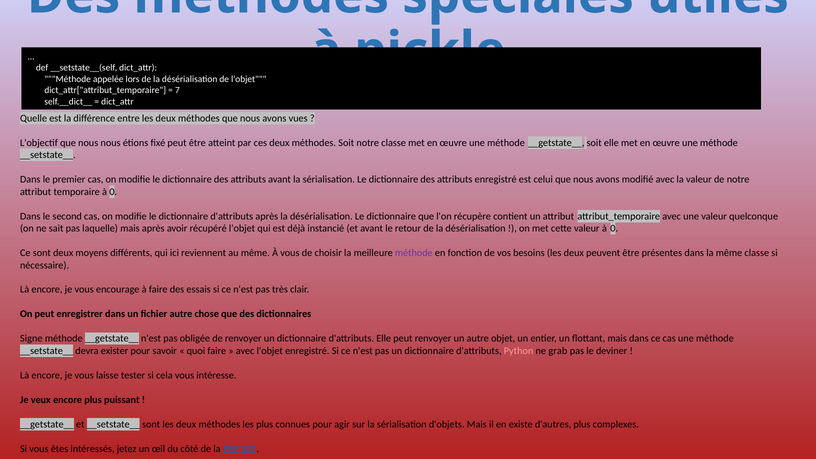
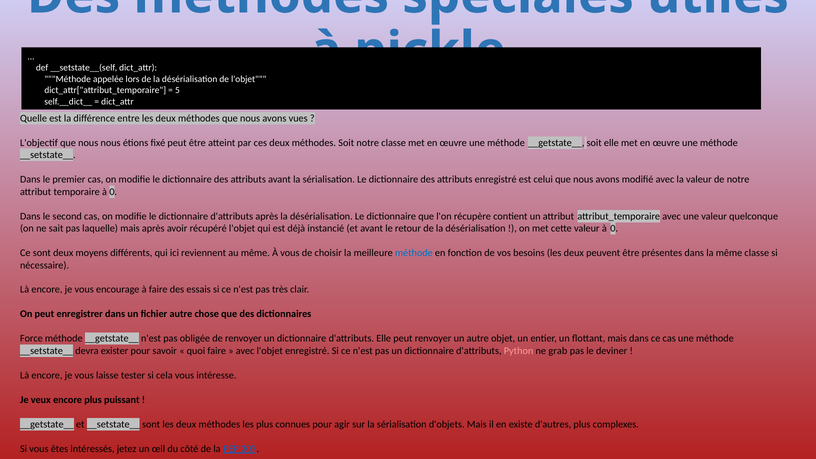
7: 7 -> 5
méthode at (414, 253) colour: purple -> blue
Signe: Signe -> Force
